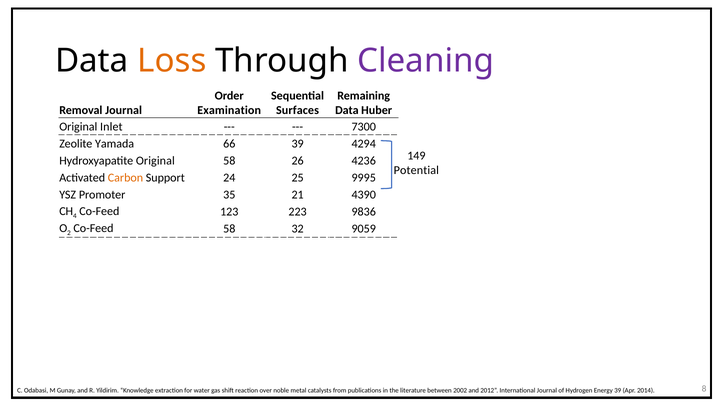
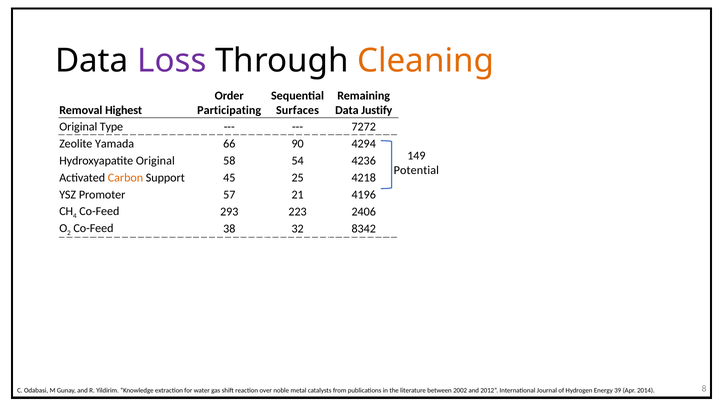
Loss colour: orange -> purple
Cleaning colour: purple -> orange
Removal Journal: Journal -> Highest
Examination: Examination -> Participating
Huber: Huber -> Justify
Inlet: Inlet -> Type
7300: 7300 -> 7272
66 39: 39 -> 90
26: 26 -> 54
24: 24 -> 45
9995: 9995 -> 4218
35: 35 -> 57
4390: 4390 -> 4196
123: 123 -> 293
9836: 9836 -> 2406
Co-Feed 58: 58 -> 38
9059: 9059 -> 8342
